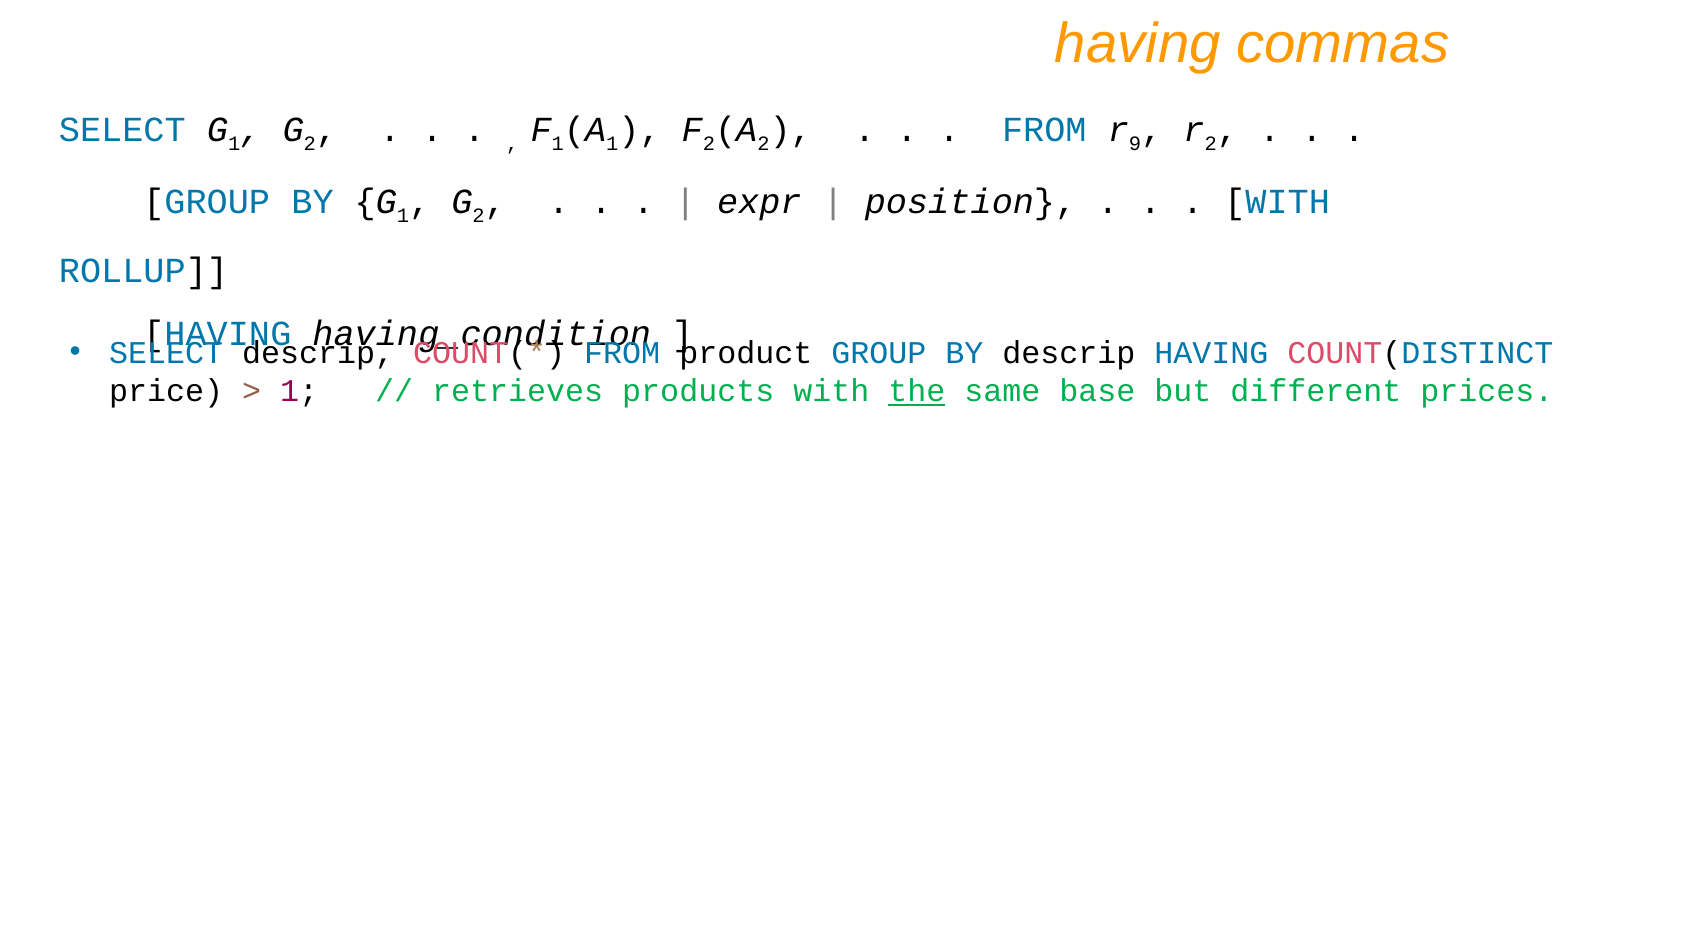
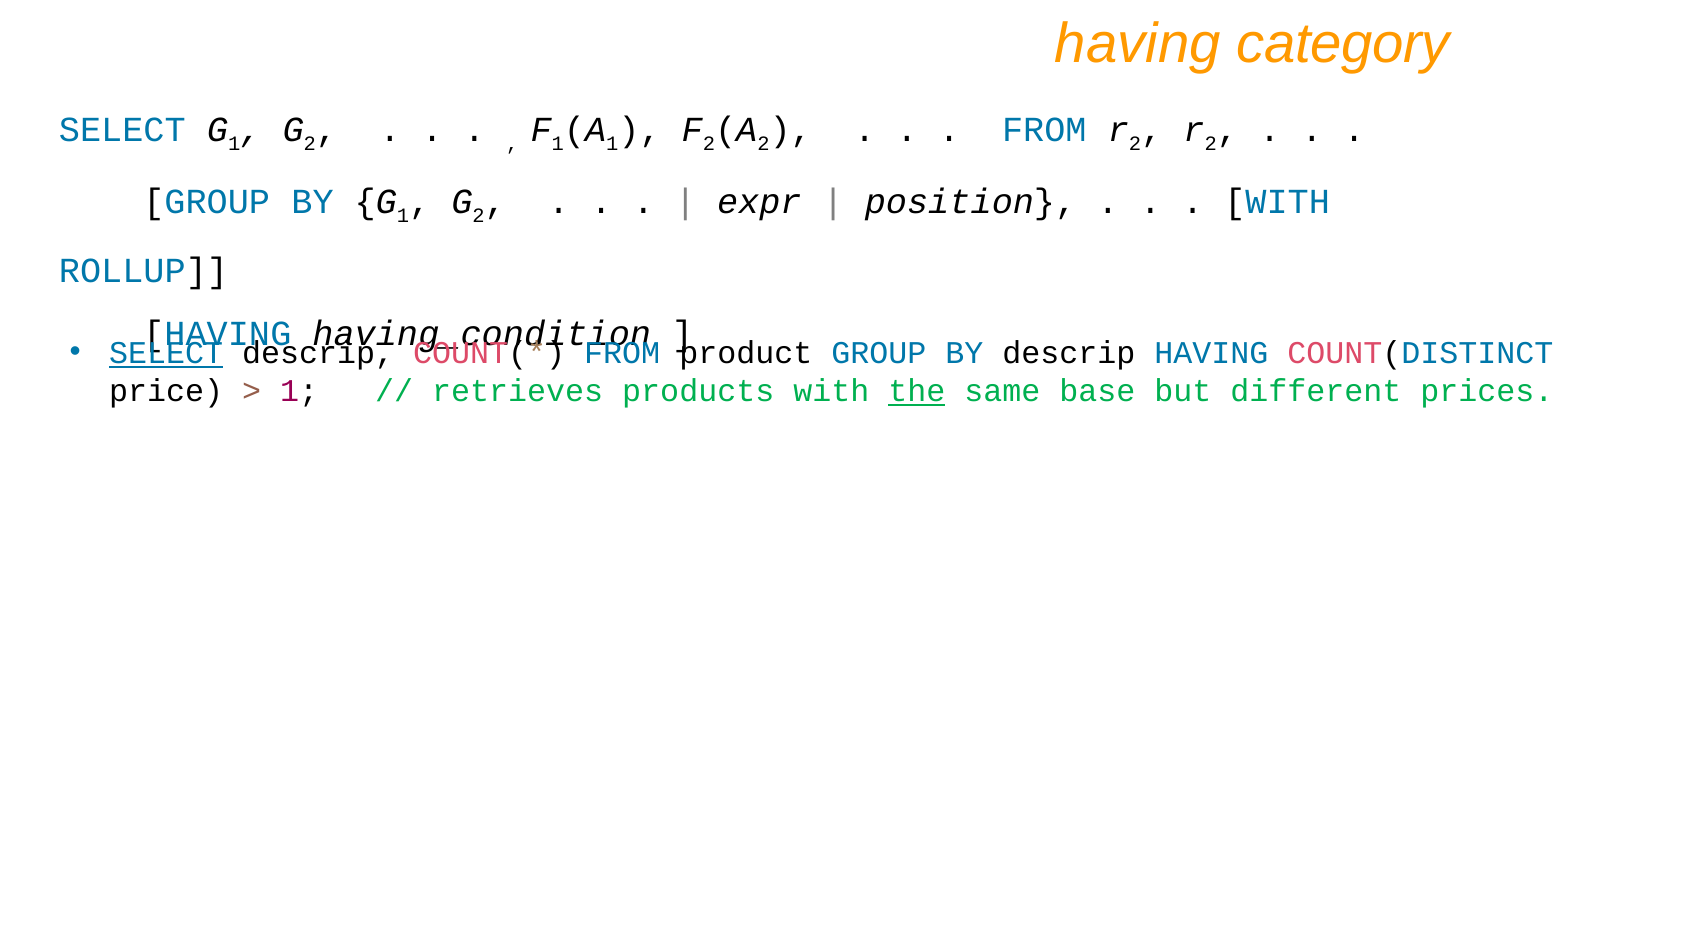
commas: commas -> category
9 at (1135, 143): 9 -> 2
SELECT at (166, 353) underline: none -> present
